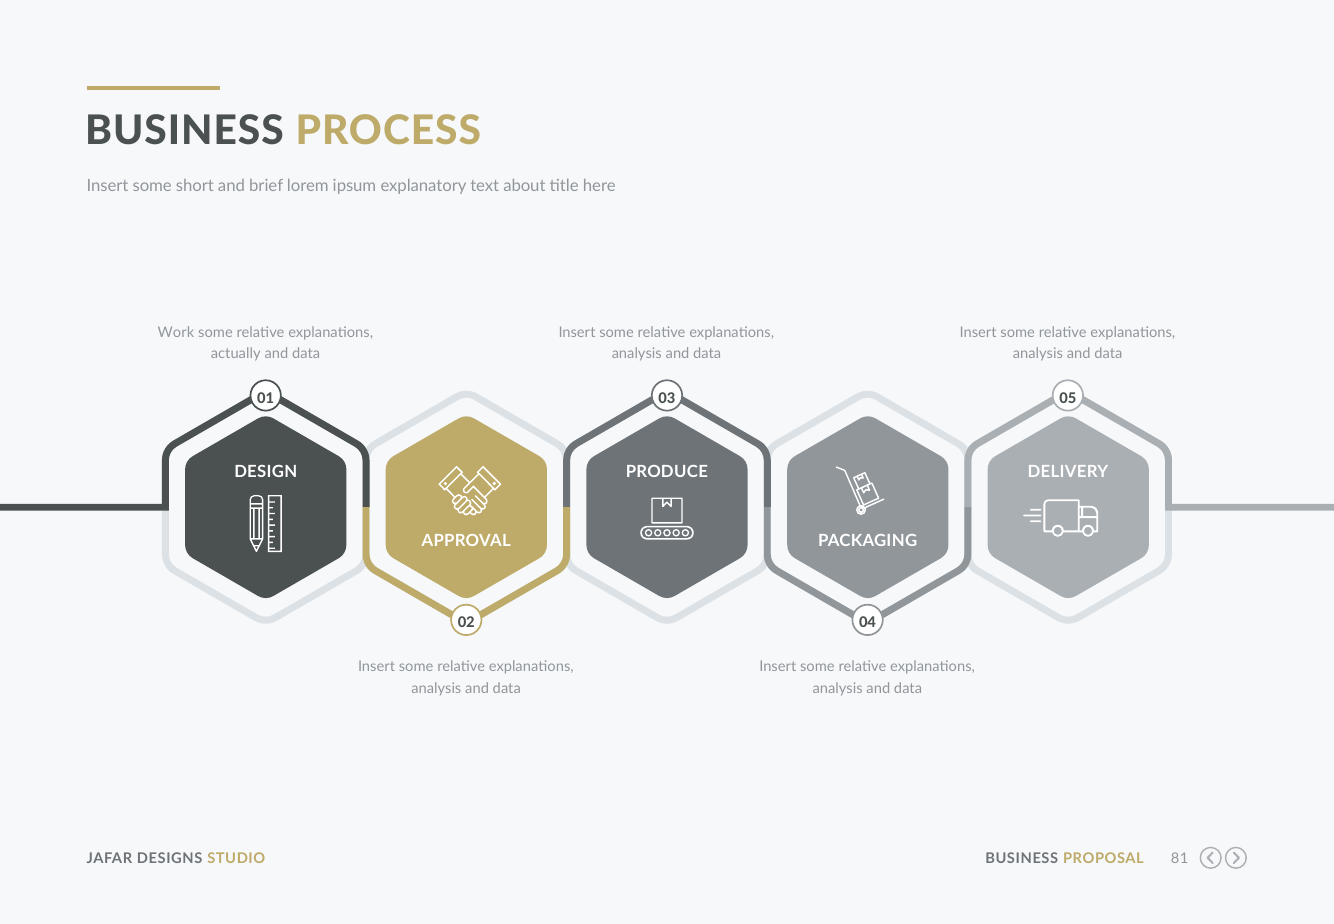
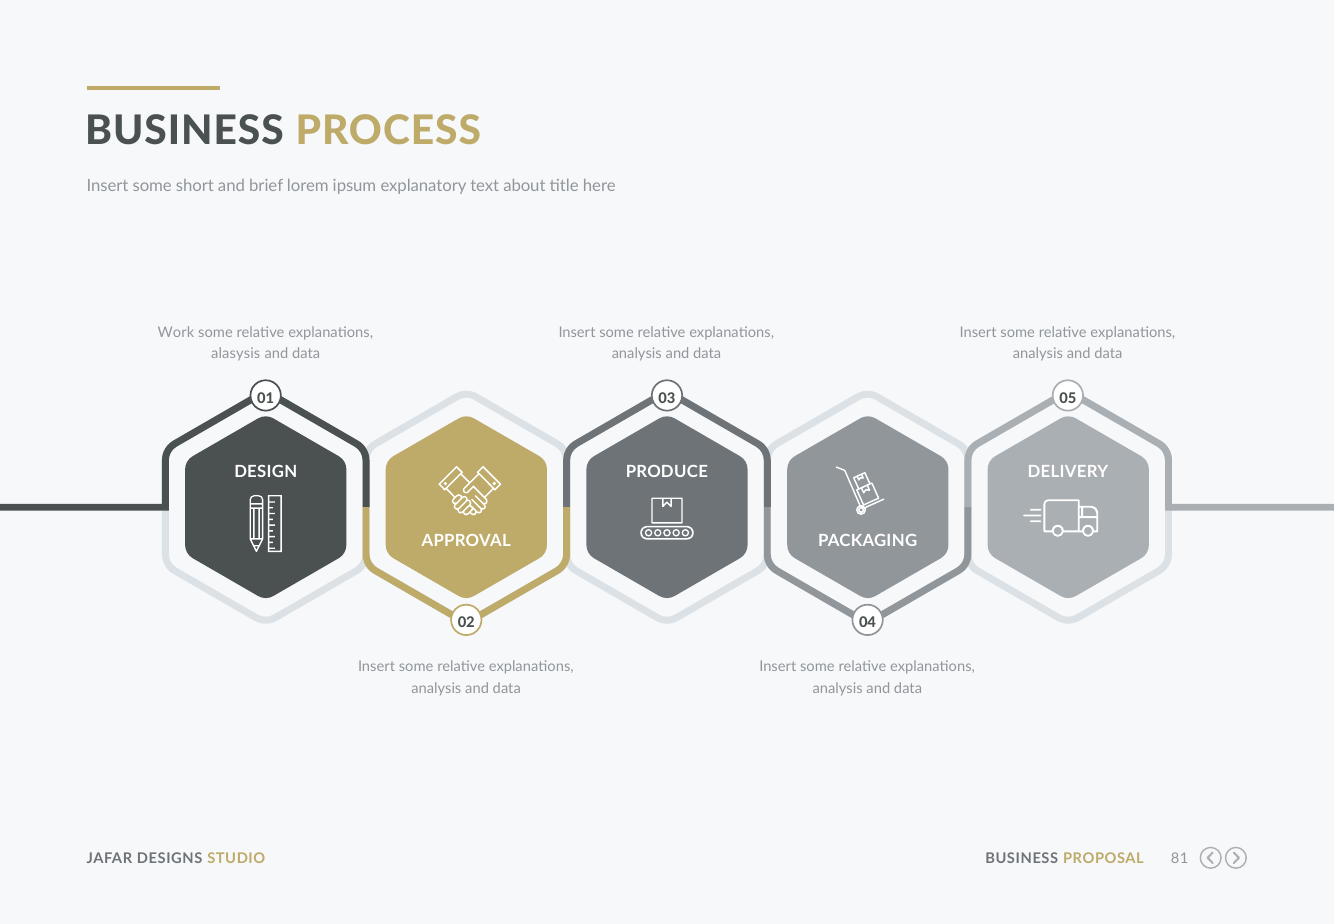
actually: actually -> alasysis
